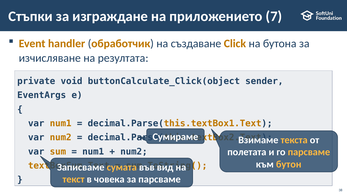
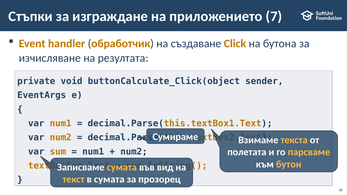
в човека: човека -> сумата
за парсваме: парсваме -> прозорец
